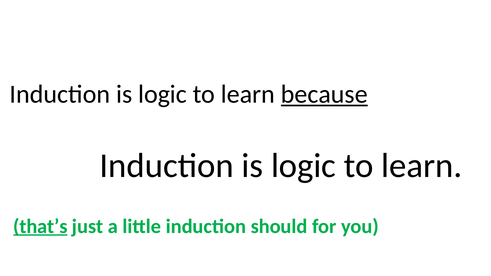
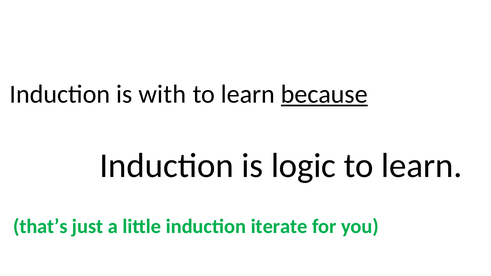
logic at (163, 94): logic -> with
that’s underline: present -> none
should: should -> iterate
